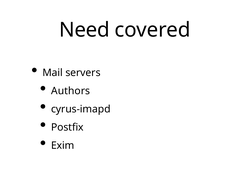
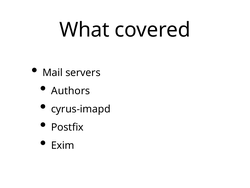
Need: Need -> What
